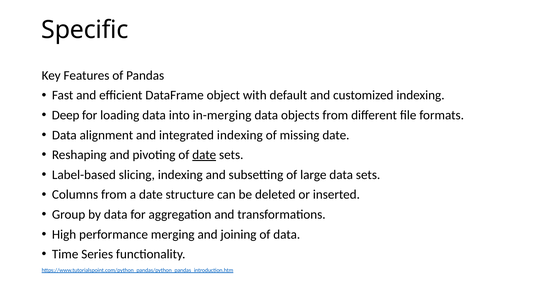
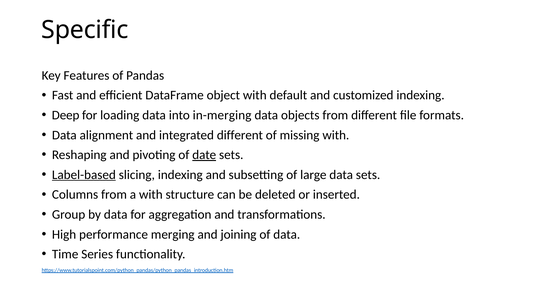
integrated indexing: indexing -> different
missing date: date -> with
Label-based underline: none -> present
a date: date -> with
